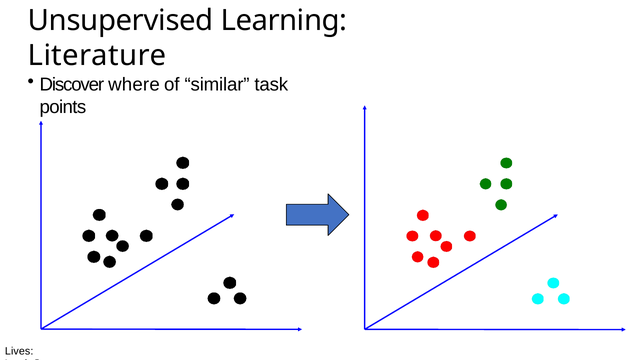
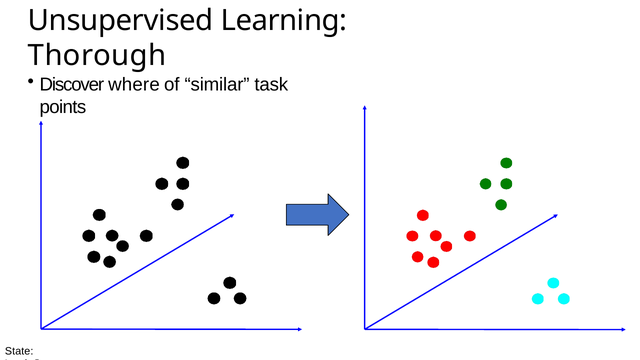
Literature: Literature -> Thorough
Lives: Lives -> State
